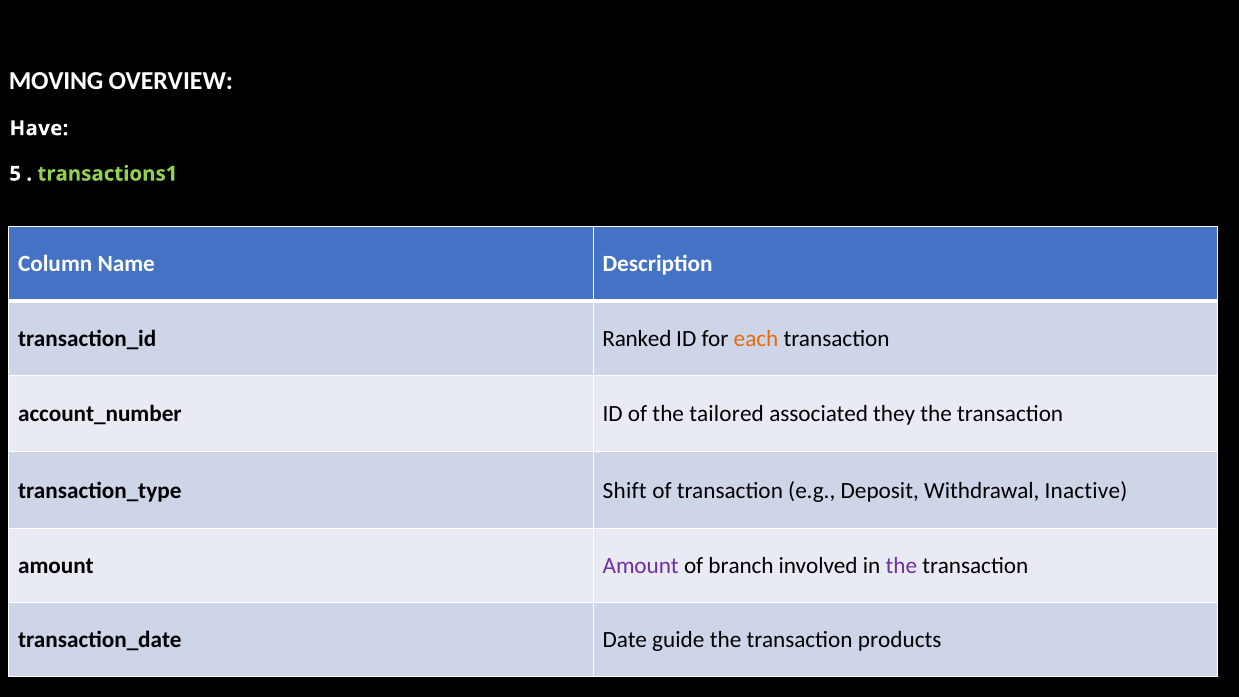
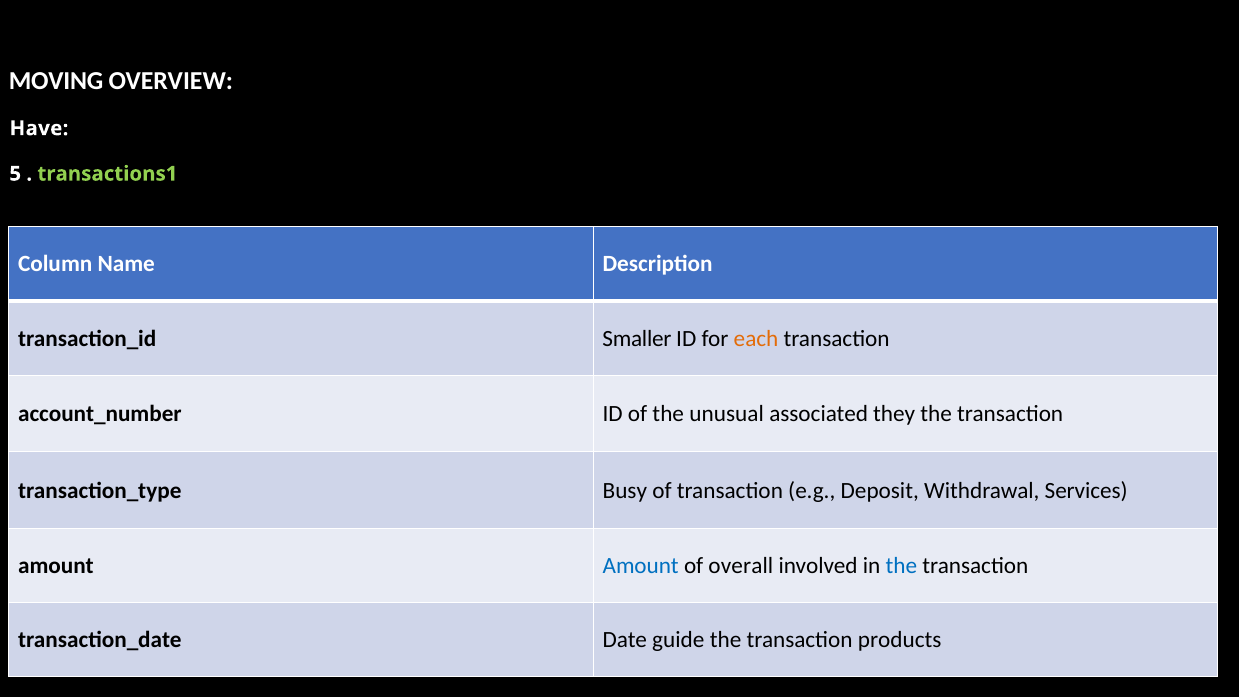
Ranked: Ranked -> Smaller
tailored: tailored -> unusual
Shift: Shift -> Busy
Inactive: Inactive -> Services
Amount at (641, 566) colour: purple -> blue
branch: branch -> overall
the at (901, 566) colour: purple -> blue
